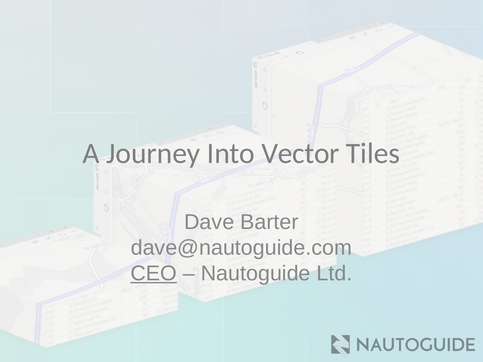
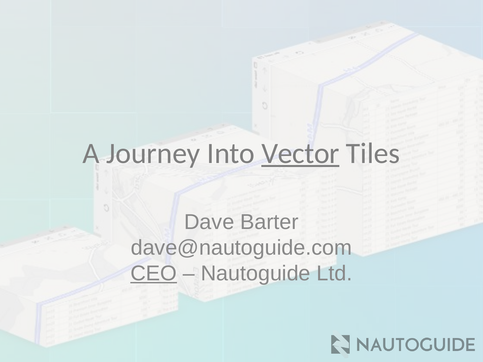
Vector underline: none -> present
